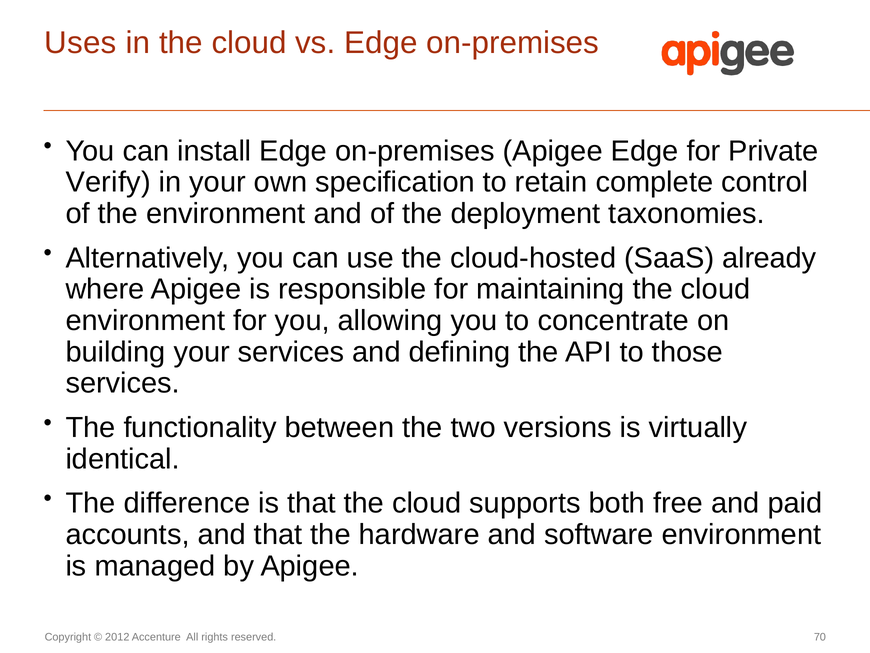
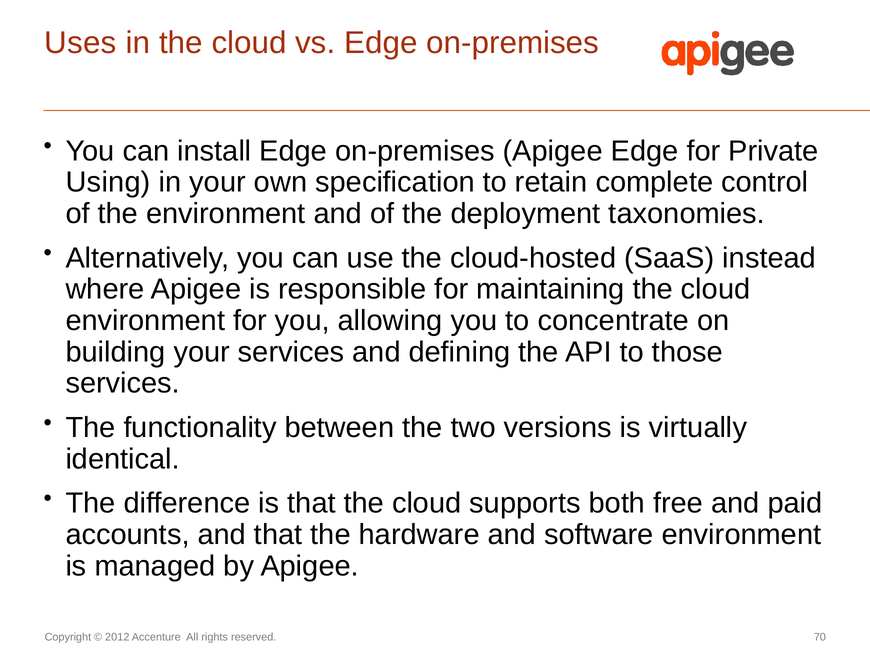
Verify: Verify -> Using
already: already -> instead
